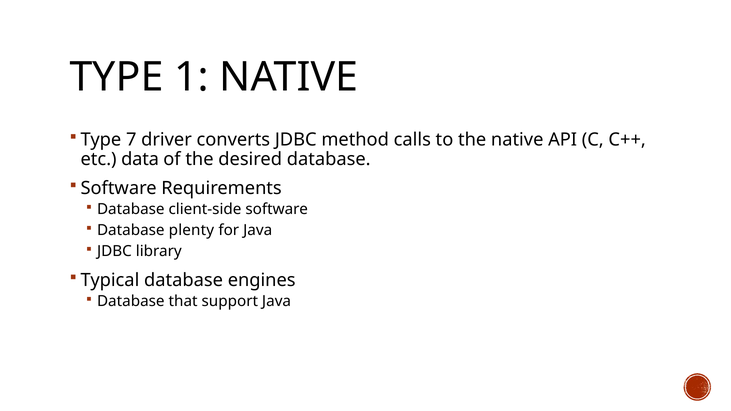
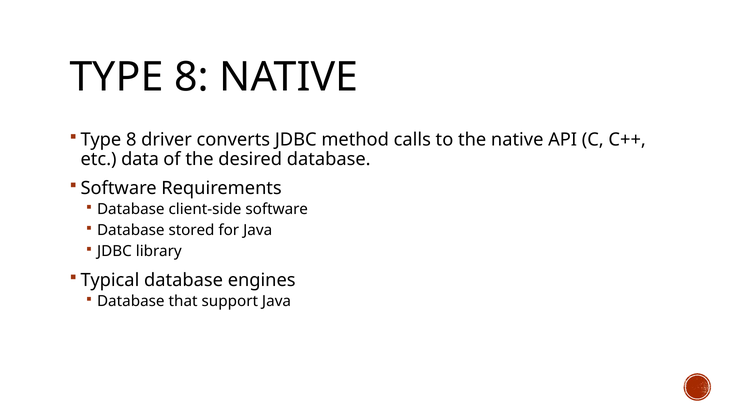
1 at (191, 77): 1 -> 8
7 at (131, 140): 7 -> 8
plenty: plenty -> stored
